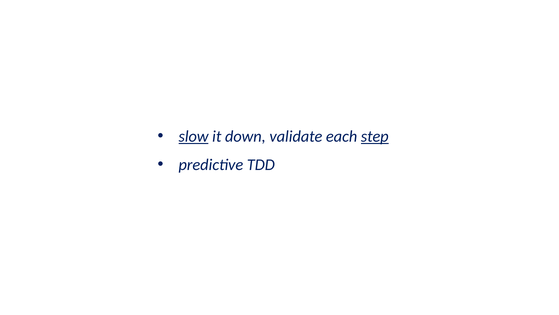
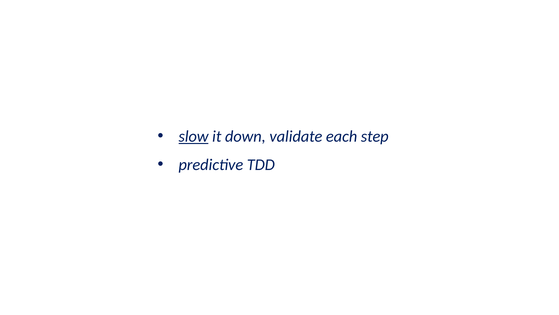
step underline: present -> none
